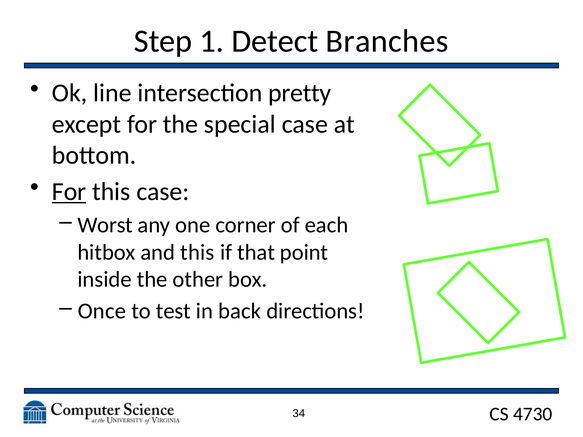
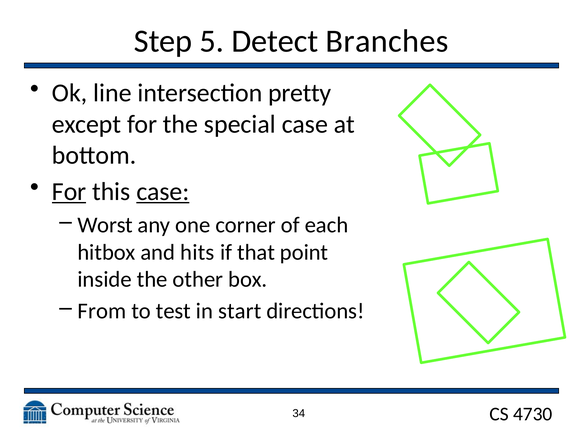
1: 1 -> 5
case at (163, 192) underline: none -> present
and this: this -> hits
Once: Once -> From
back: back -> start
